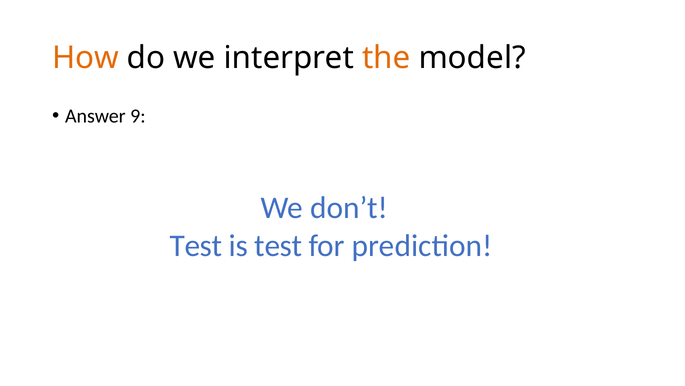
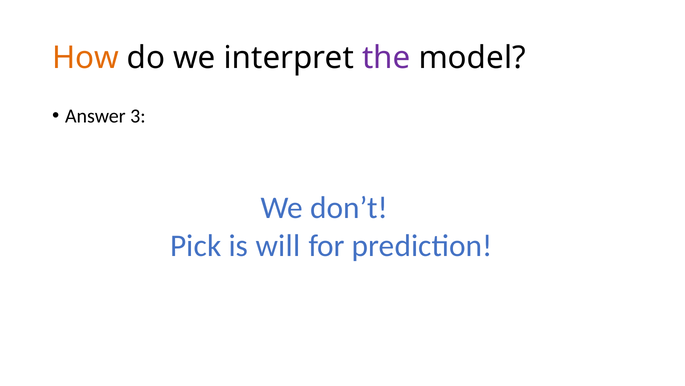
the colour: orange -> purple
9: 9 -> 3
Test at (196, 245): Test -> Pick
is test: test -> will
